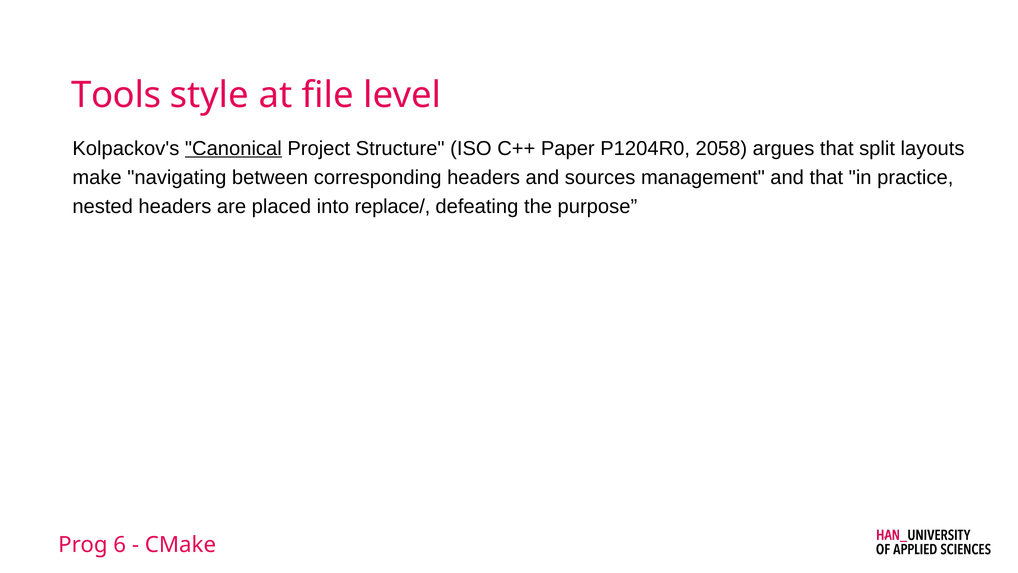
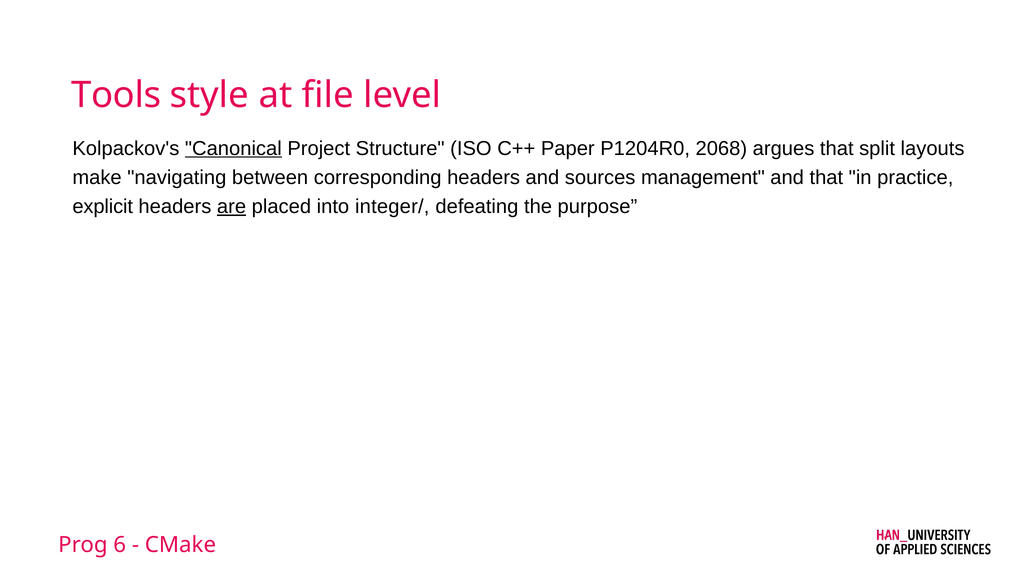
2058: 2058 -> 2068
nested: nested -> explicit
are underline: none -> present
replace/: replace/ -> integer/
